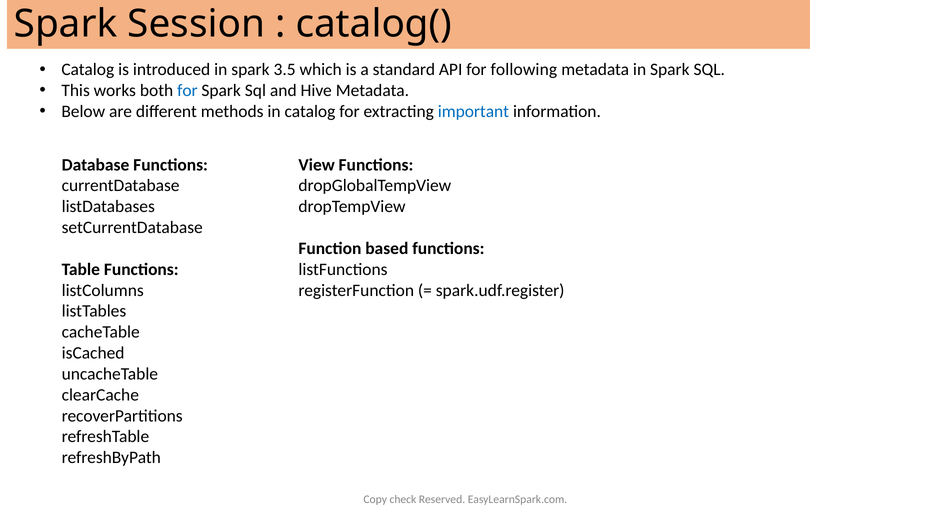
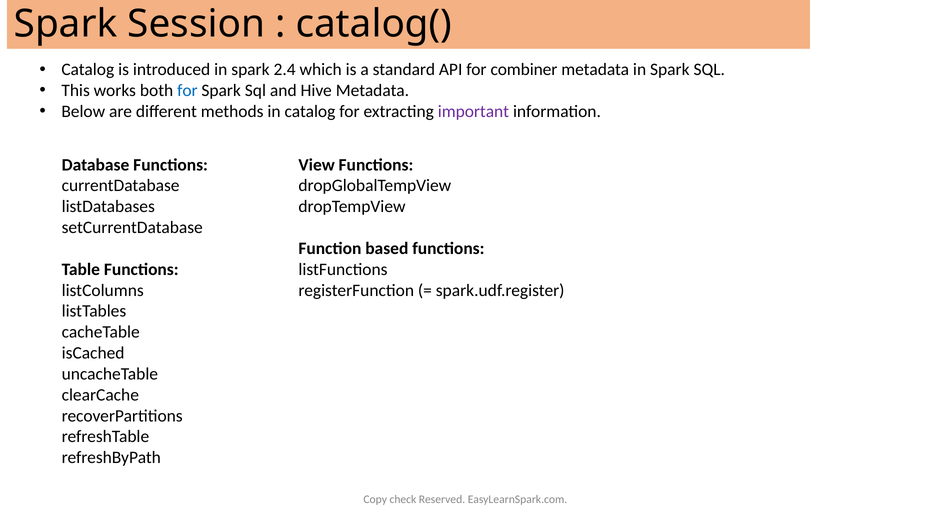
3.5: 3.5 -> 2.4
following: following -> combiner
important colour: blue -> purple
